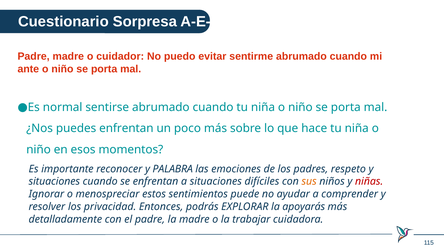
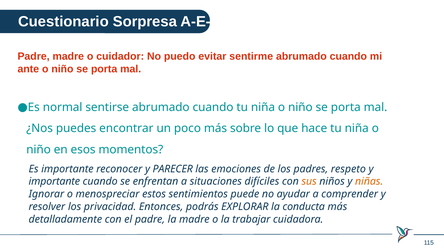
puedes enfrentan: enfrentan -> encontrar
PALABRA: PALABRA -> PARECER
situaciones at (54, 181): situaciones -> importante
niñas colour: red -> orange
apoyarás: apoyarás -> conducta
